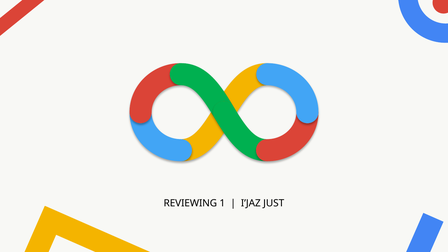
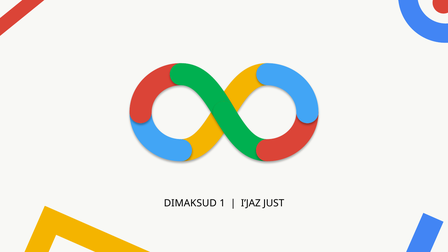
REVIEWING: REVIEWING -> DIMAKSUD
